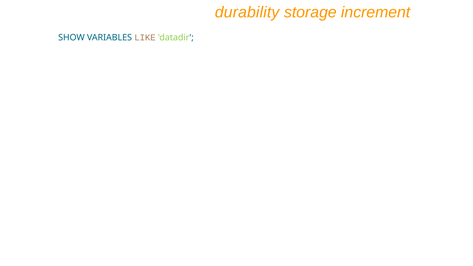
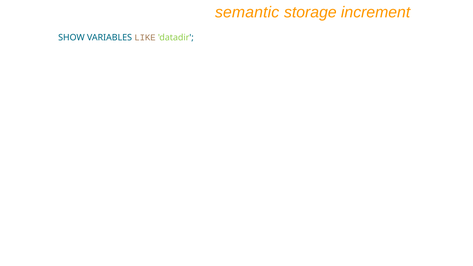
durability: durability -> semantic
